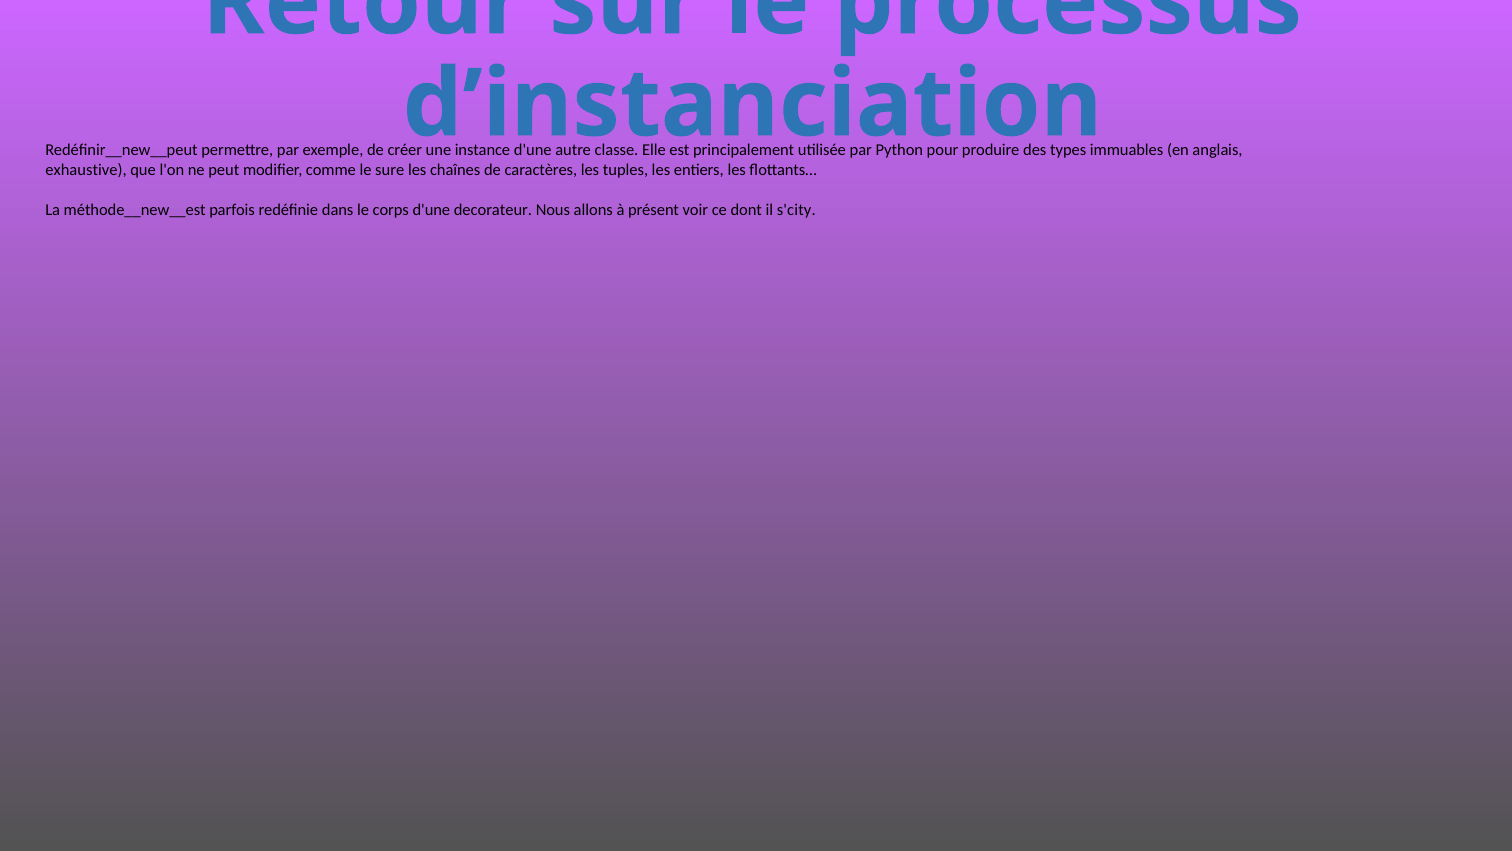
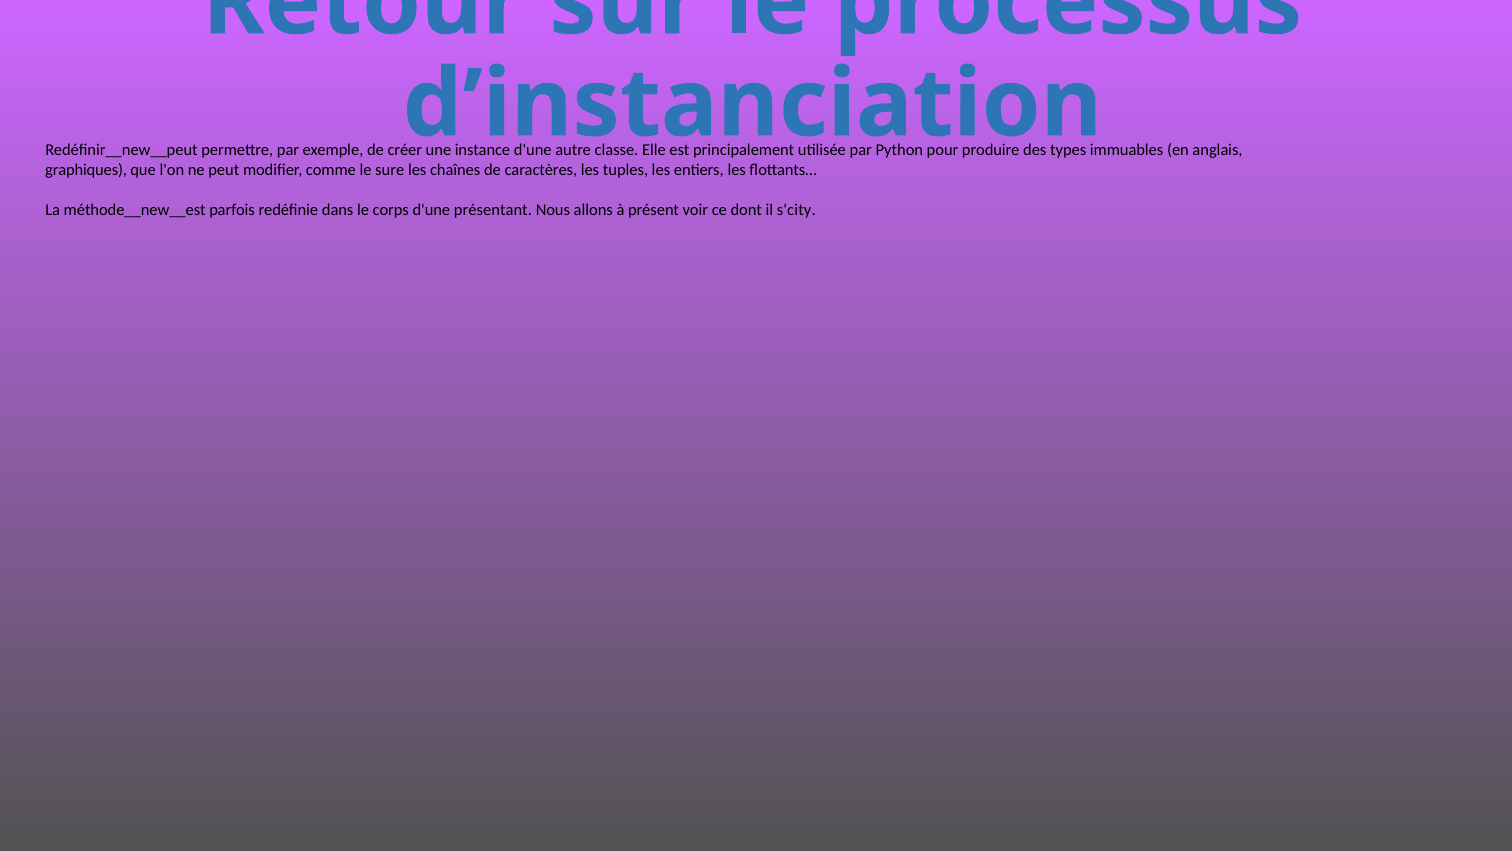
exhaustive: exhaustive -> graphiques
decorateur: decorateur -> présentant
